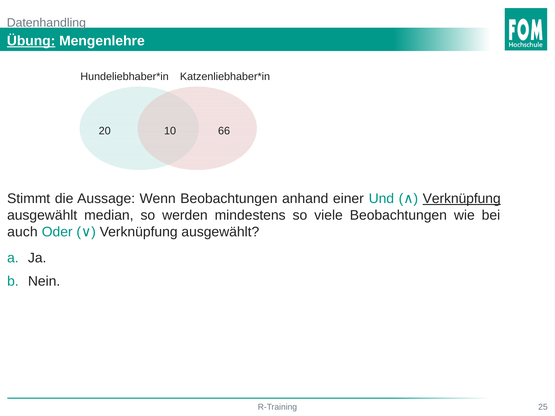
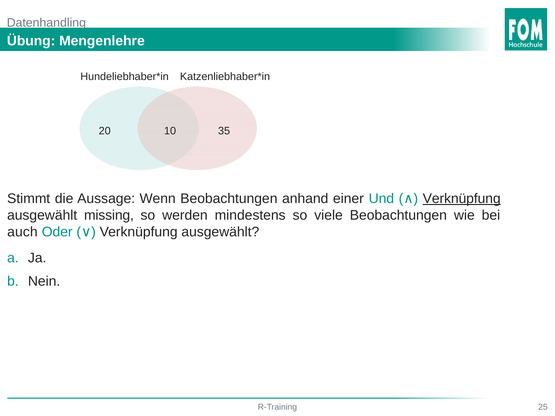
Übung underline: present -> none
66: 66 -> 35
median: median -> missing
